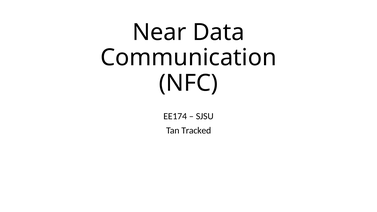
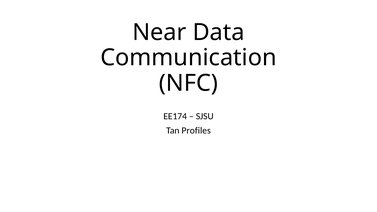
Tracked: Tracked -> Profiles
